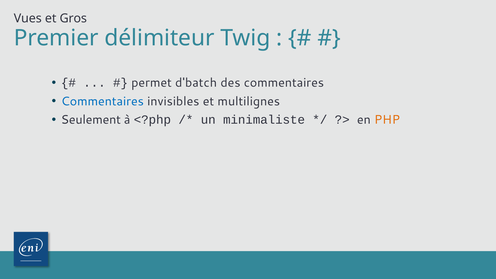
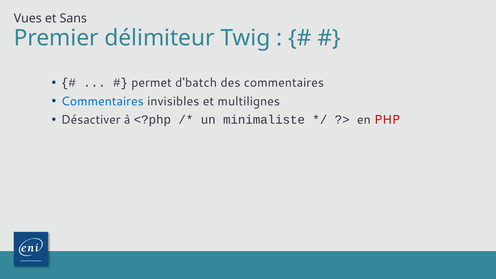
Gros: Gros -> Sans
Seulement: Seulement -> Désactiver
PHP colour: orange -> red
